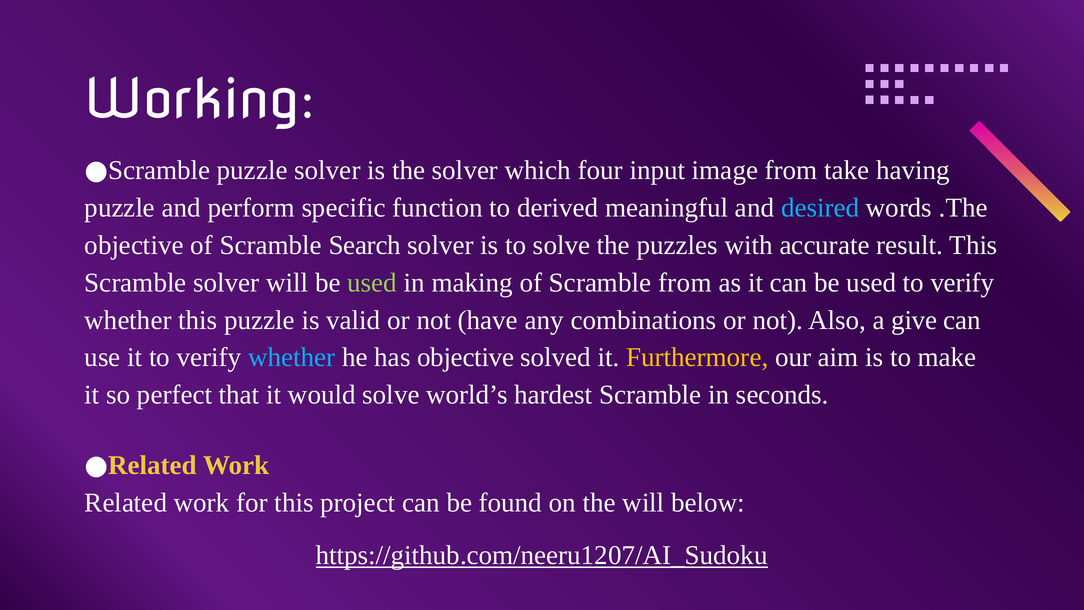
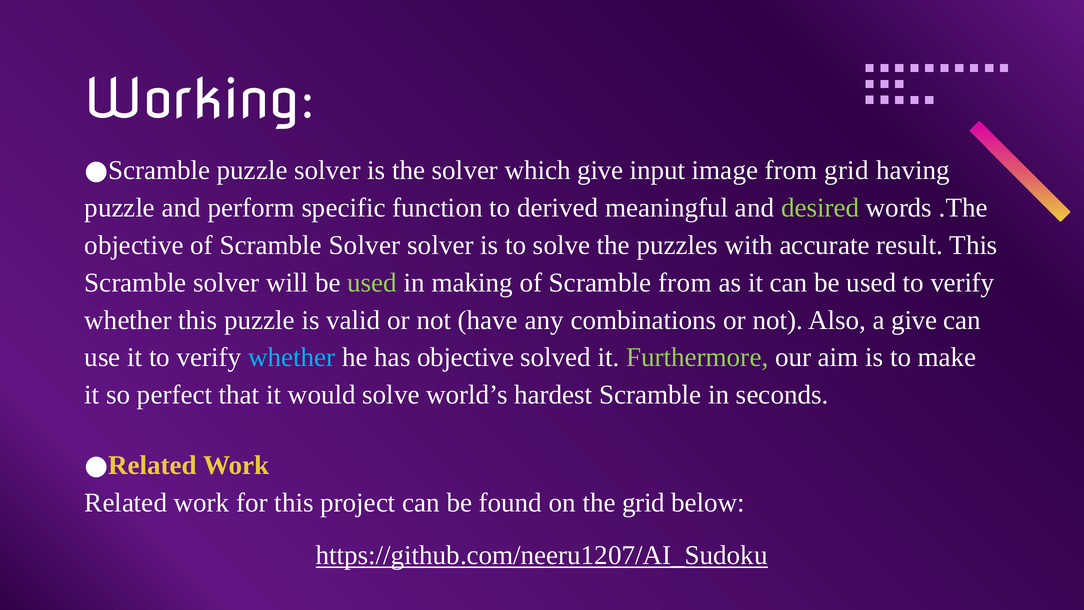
which four: four -> give
from take: take -> grid
desired colour: light blue -> light green
of Scramble Search: Search -> Solver
Furthermore colour: yellow -> light green
the will: will -> grid
